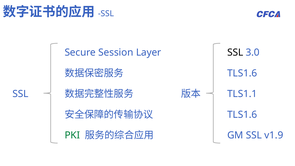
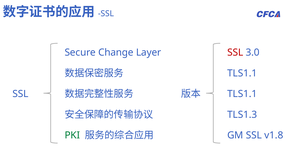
Session: Session -> Change
SSL at (235, 52) colour: black -> red
TLS1.6 at (242, 73): TLS1.6 -> TLS1.1
TLS1.6 at (242, 115): TLS1.6 -> TLS1.3
v1.9: v1.9 -> v1.8
